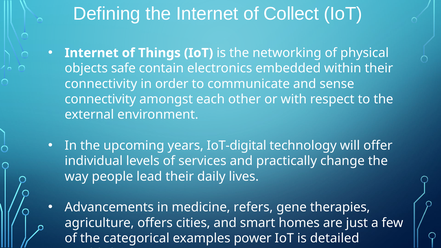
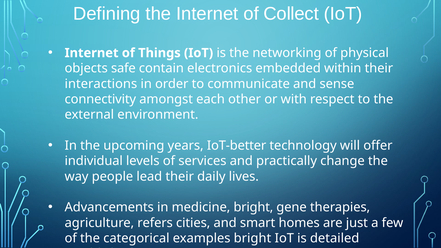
connectivity at (101, 84): connectivity -> interactions
IoT-digital: IoT-digital -> IoT-better
medicine refers: refers -> bright
offers: offers -> refers
examples power: power -> bright
